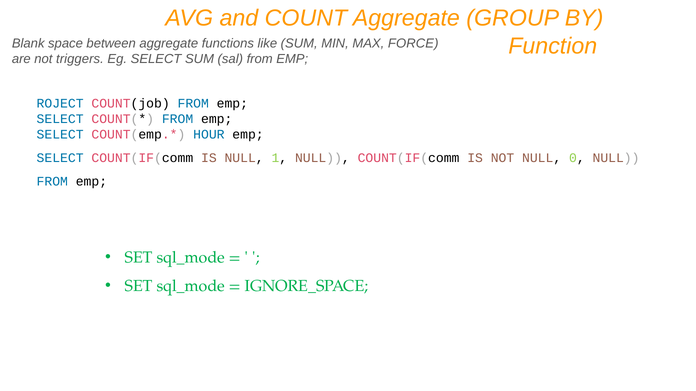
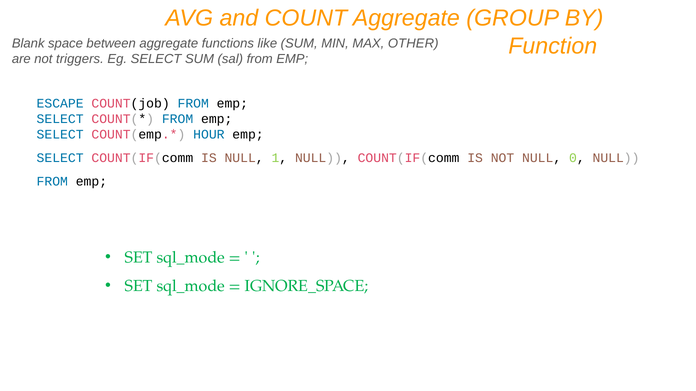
FORCE: FORCE -> OTHER
ROJECT: ROJECT -> ESCAPE
